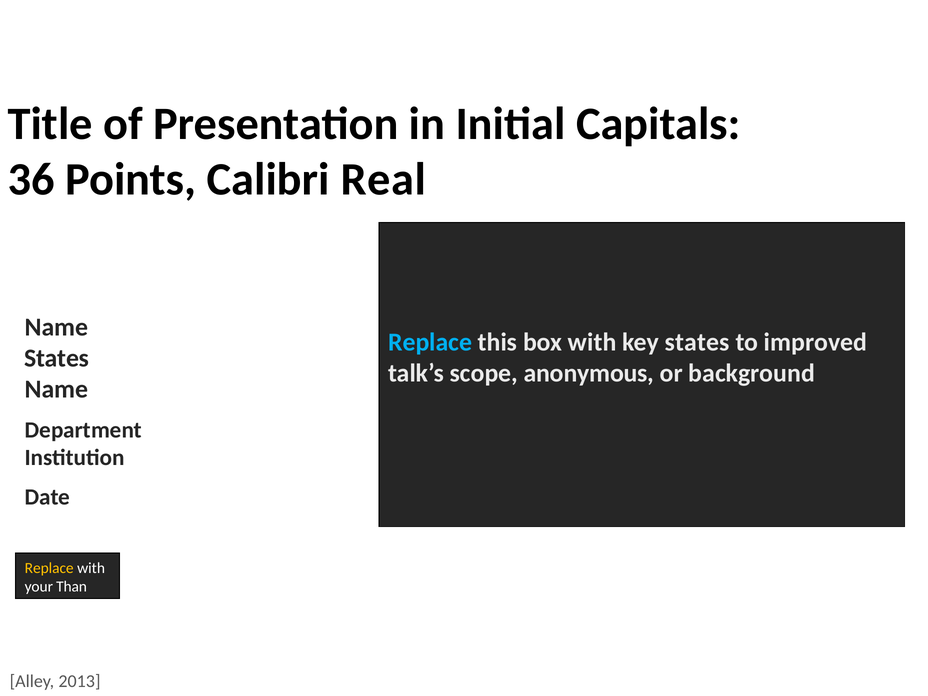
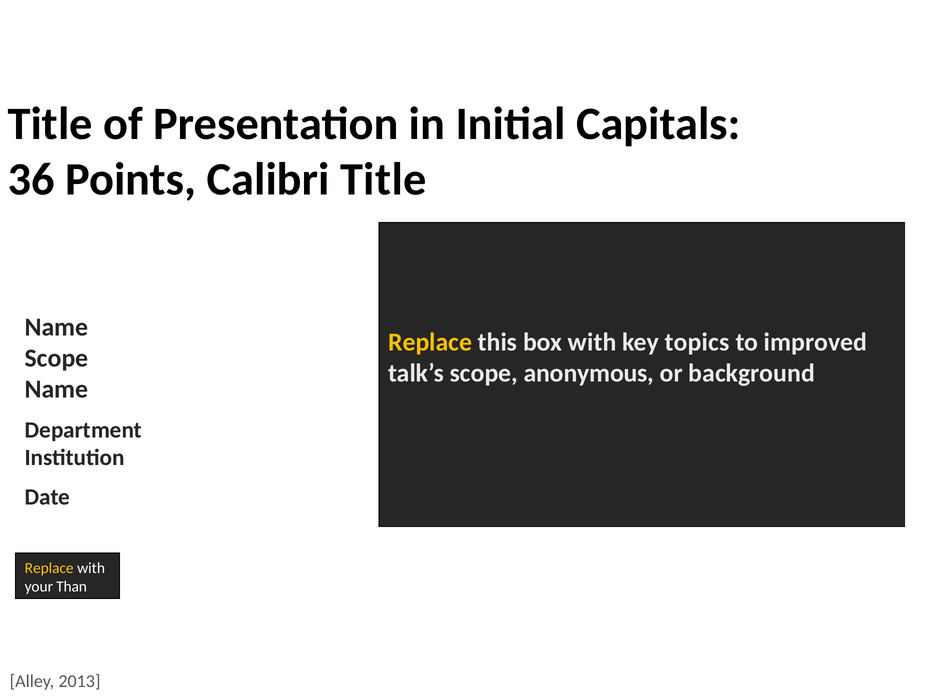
Calibri Real: Real -> Title
Replace at (430, 342) colour: light blue -> yellow
key states: states -> topics
States at (57, 358): States -> Scope
